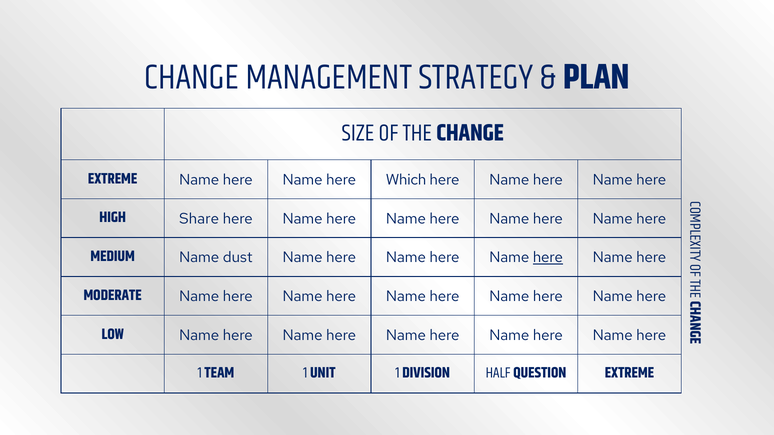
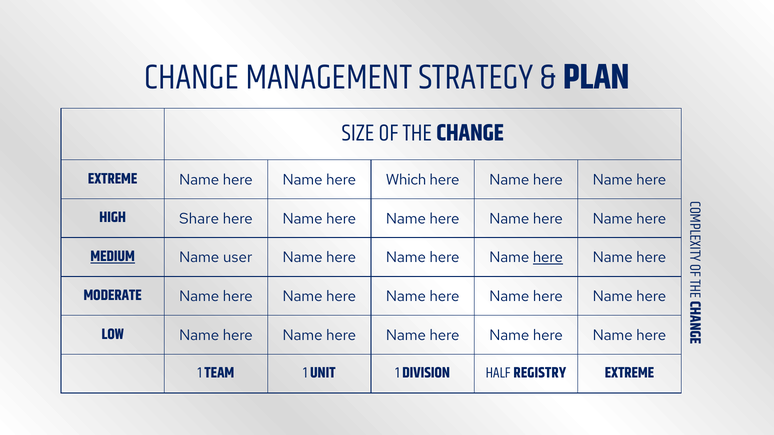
MEDIUM underline: none -> present
dust: dust -> user
QUESTION: QUESTION -> REGISTRY
